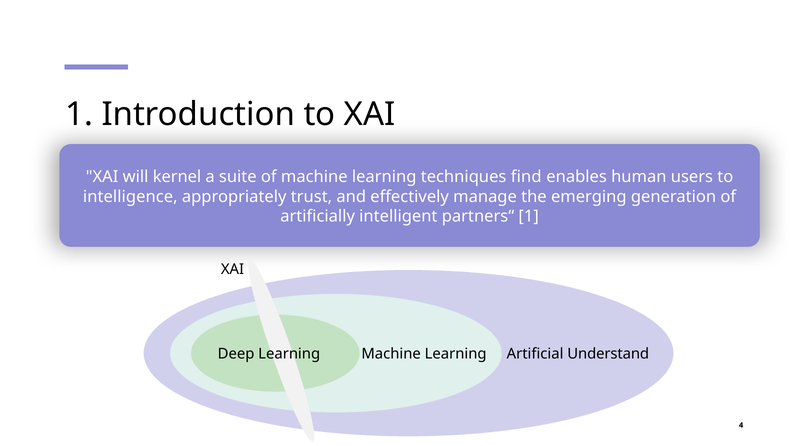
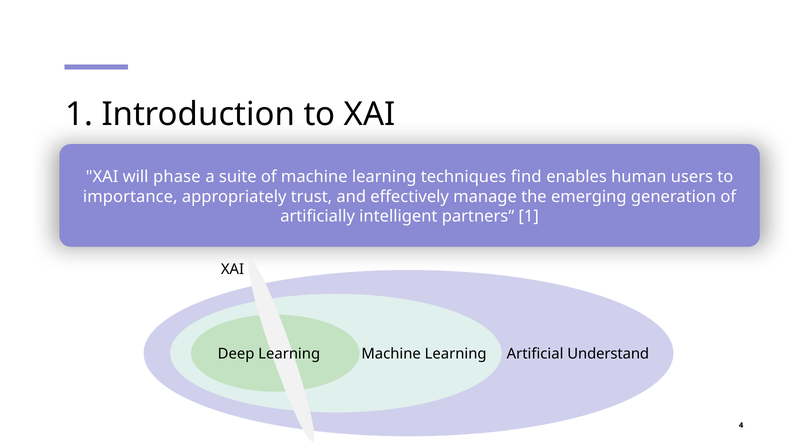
kernel: kernel -> phase
intelligence: intelligence -> importance
